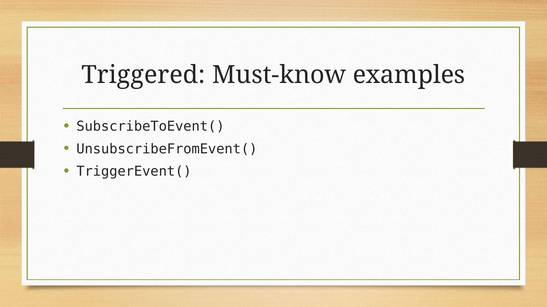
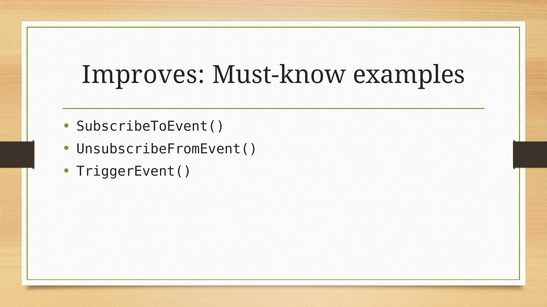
Triggered: Triggered -> Improves
